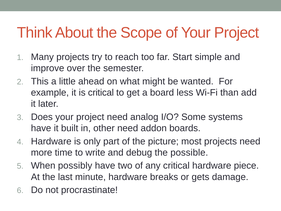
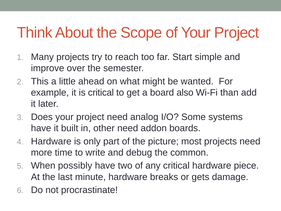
less: less -> also
possible: possible -> common
